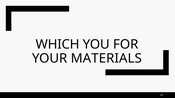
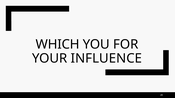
MATERIALS: MATERIALS -> INFLUENCE
